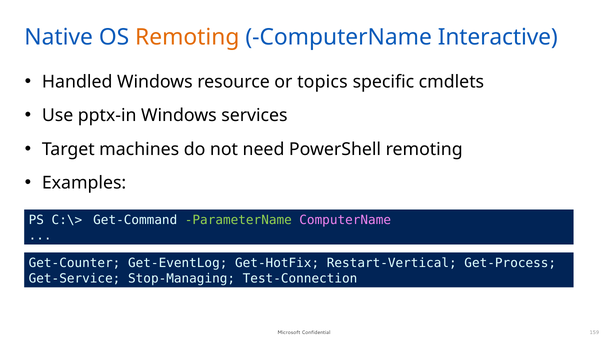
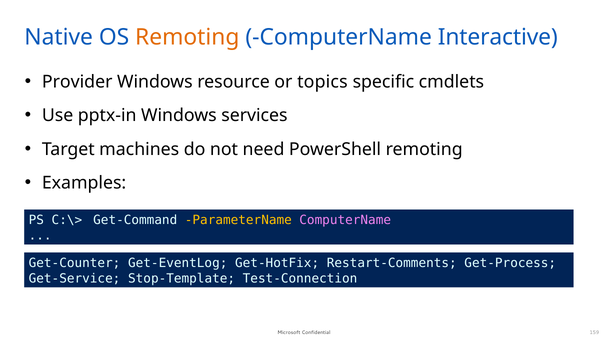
Handled: Handled -> Provider
ParameterName colour: light green -> yellow
Restart-Vertical: Restart-Vertical -> Restart-Comments
Stop-Managing: Stop-Managing -> Stop-Template
